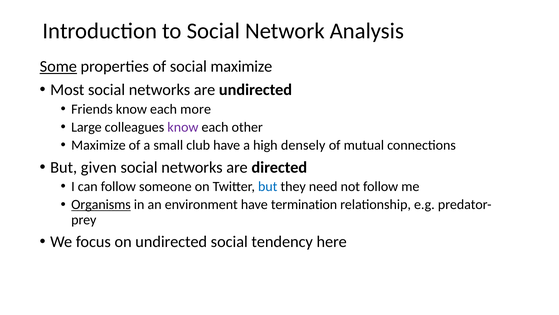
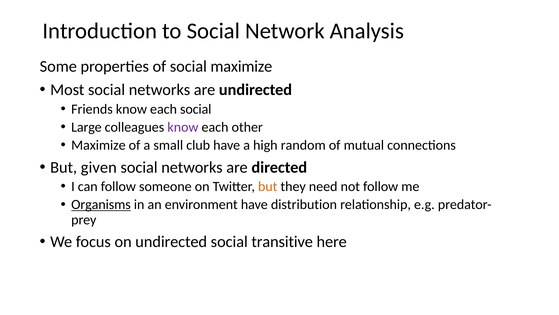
Some underline: present -> none
each more: more -> social
densely: densely -> random
but at (268, 186) colour: blue -> orange
termination: termination -> distribution
tendency: tendency -> transitive
